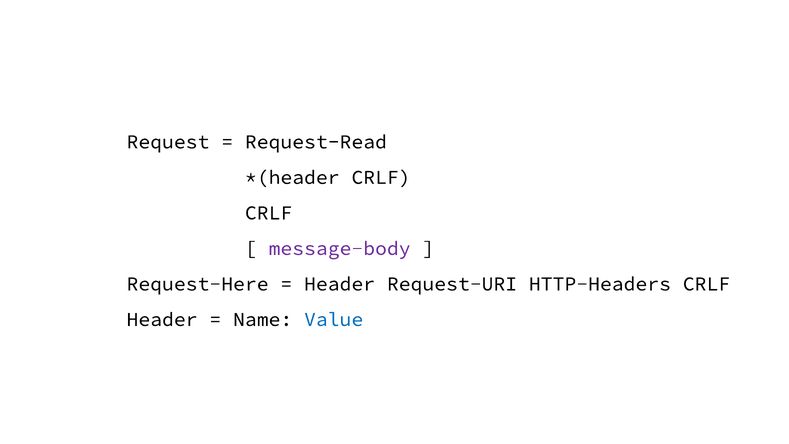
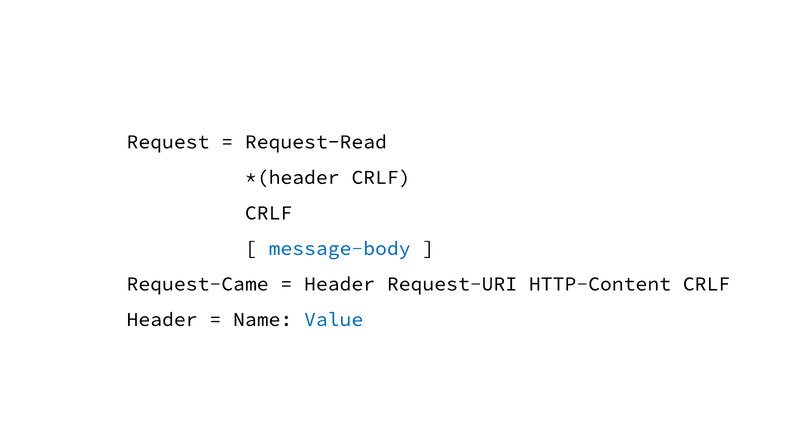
message-body colour: purple -> blue
Request-Here: Request-Here -> Request-Came
HTTP-Headers: HTTP-Headers -> HTTP-Content
